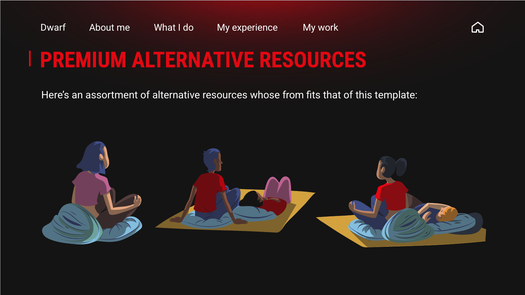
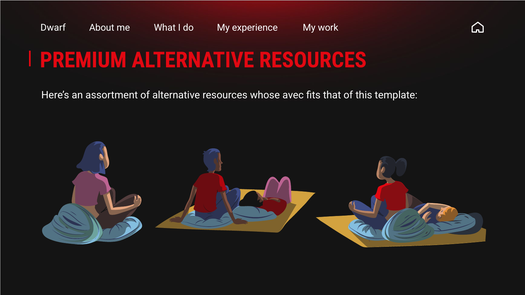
from: from -> avec
